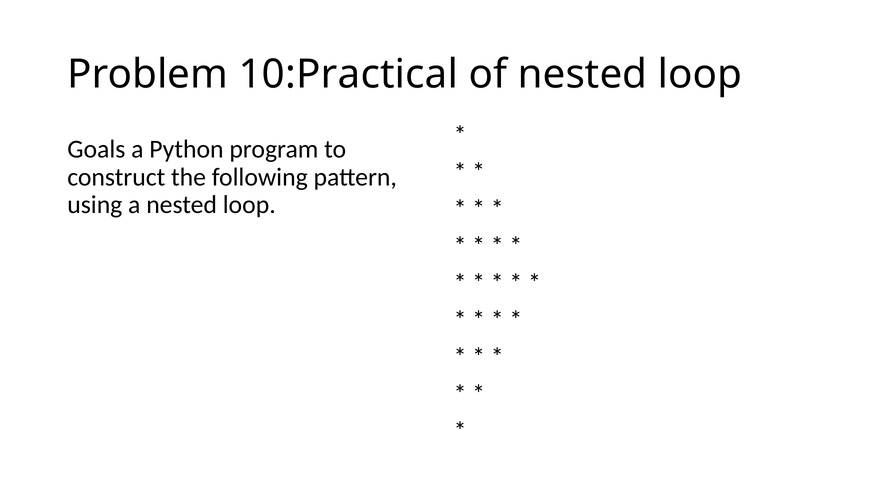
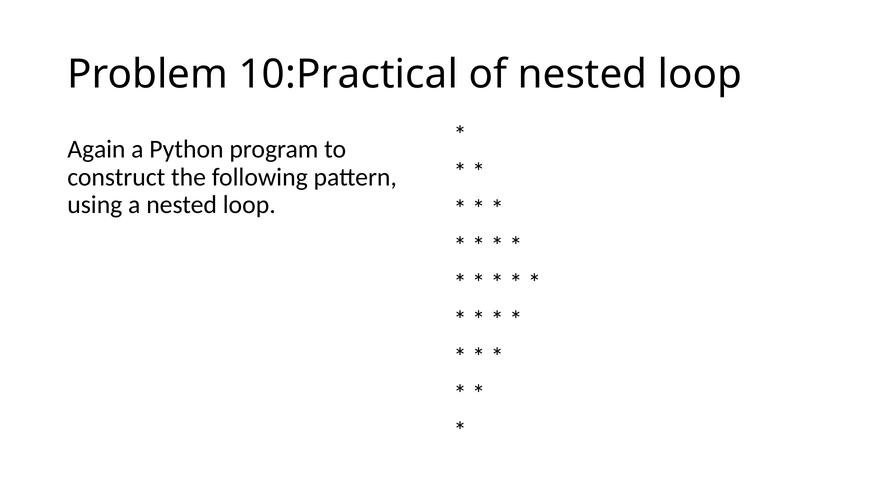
Goals: Goals -> Again
